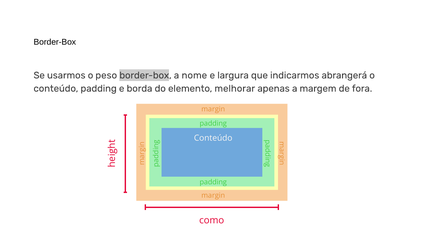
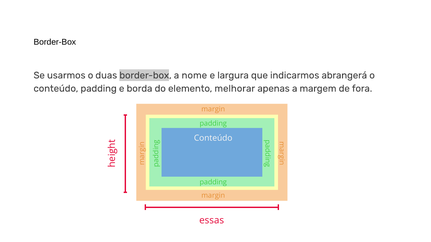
peso: peso -> duas
como: como -> essas
